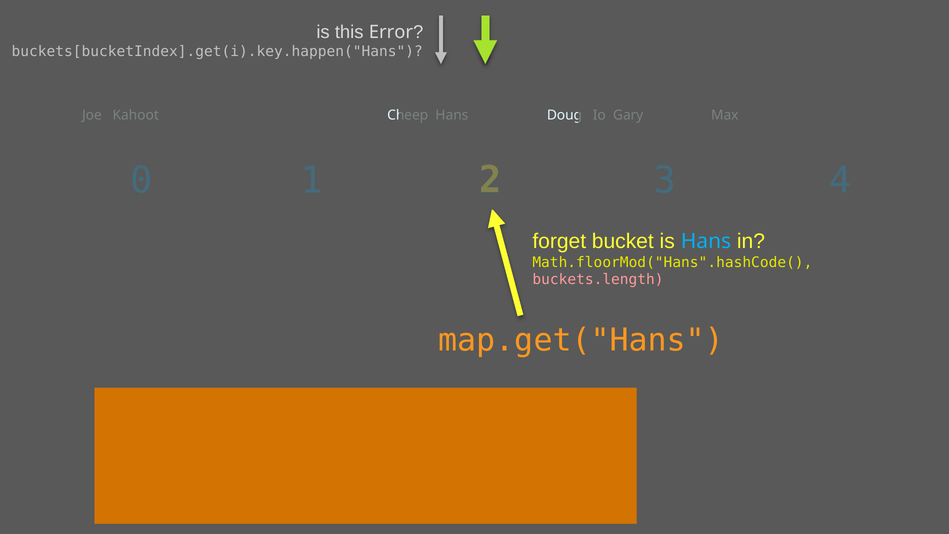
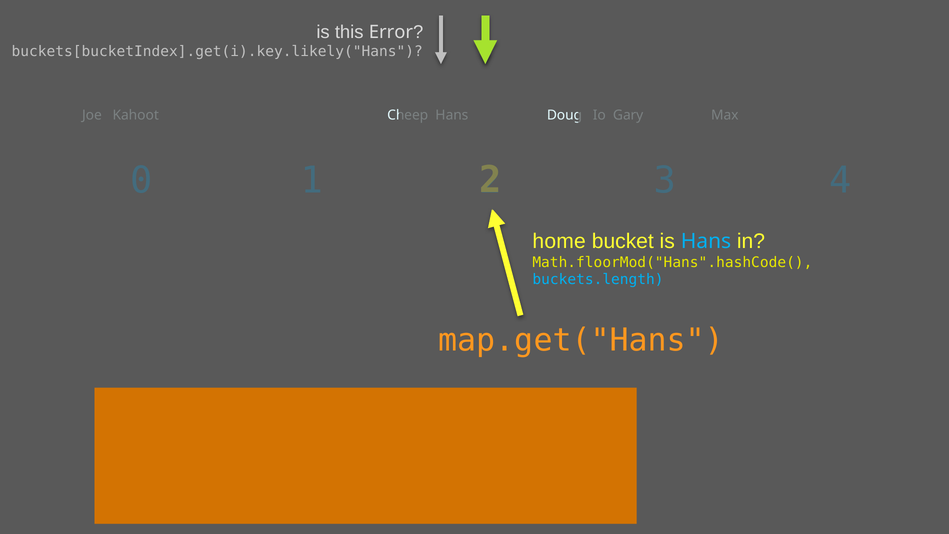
buckets[bucketIndex].get(i).key.happen("Hans: buckets[bucketIndex].get(i).key.happen("Hans -> buckets[bucketIndex].get(i).key.likely("Hans
forget: forget -> home
buckets.length colour: pink -> light blue
